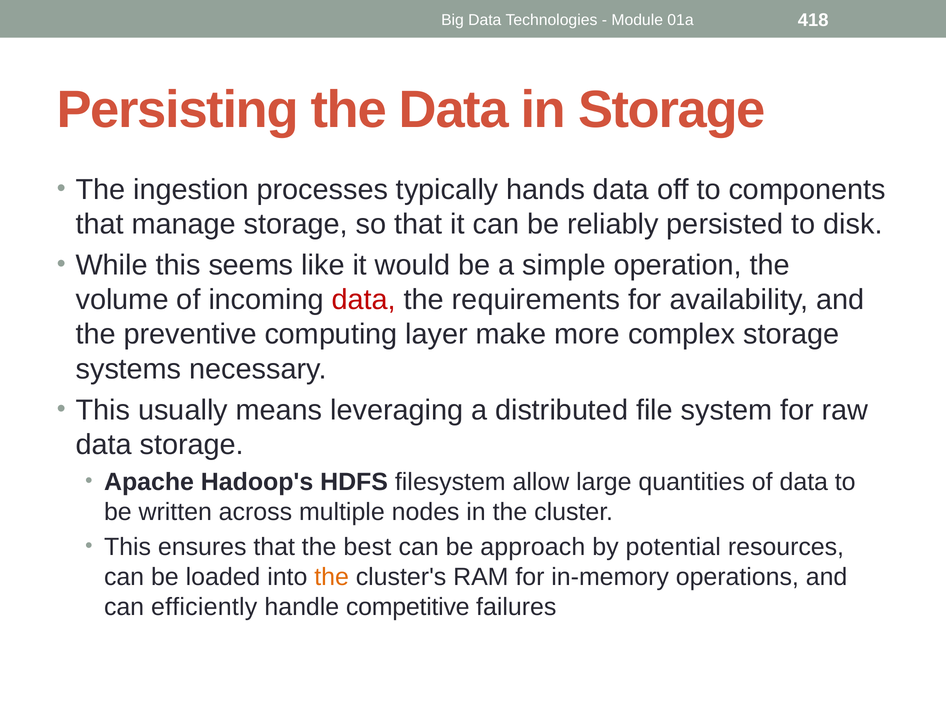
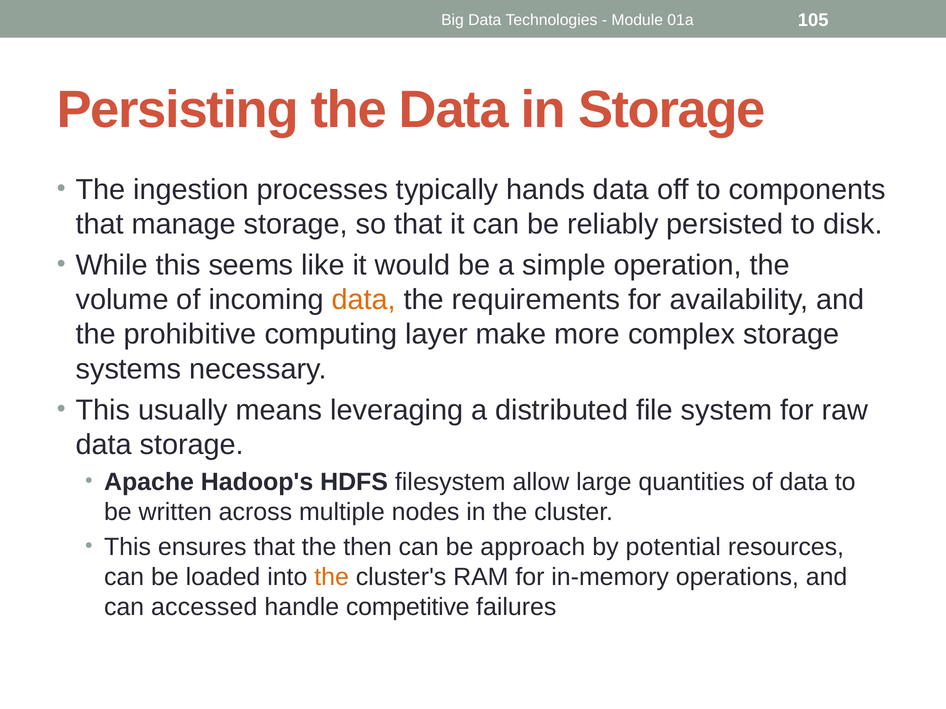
418: 418 -> 105
data at (364, 300) colour: red -> orange
preventive: preventive -> prohibitive
best: best -> then
efficiently: efficiently -> accessed
